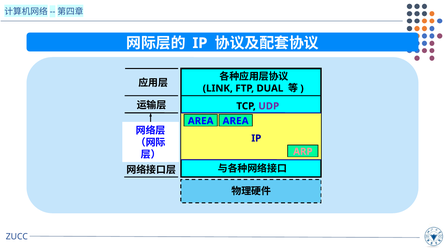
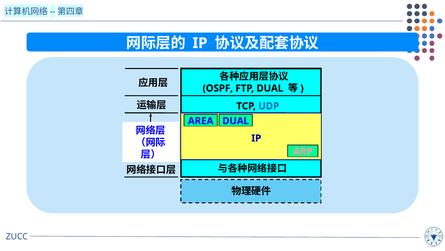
LINK: LINK -> OSPF
UDP colour: purple -> blue
AREA at (236, 121): AREA -> DUAL
